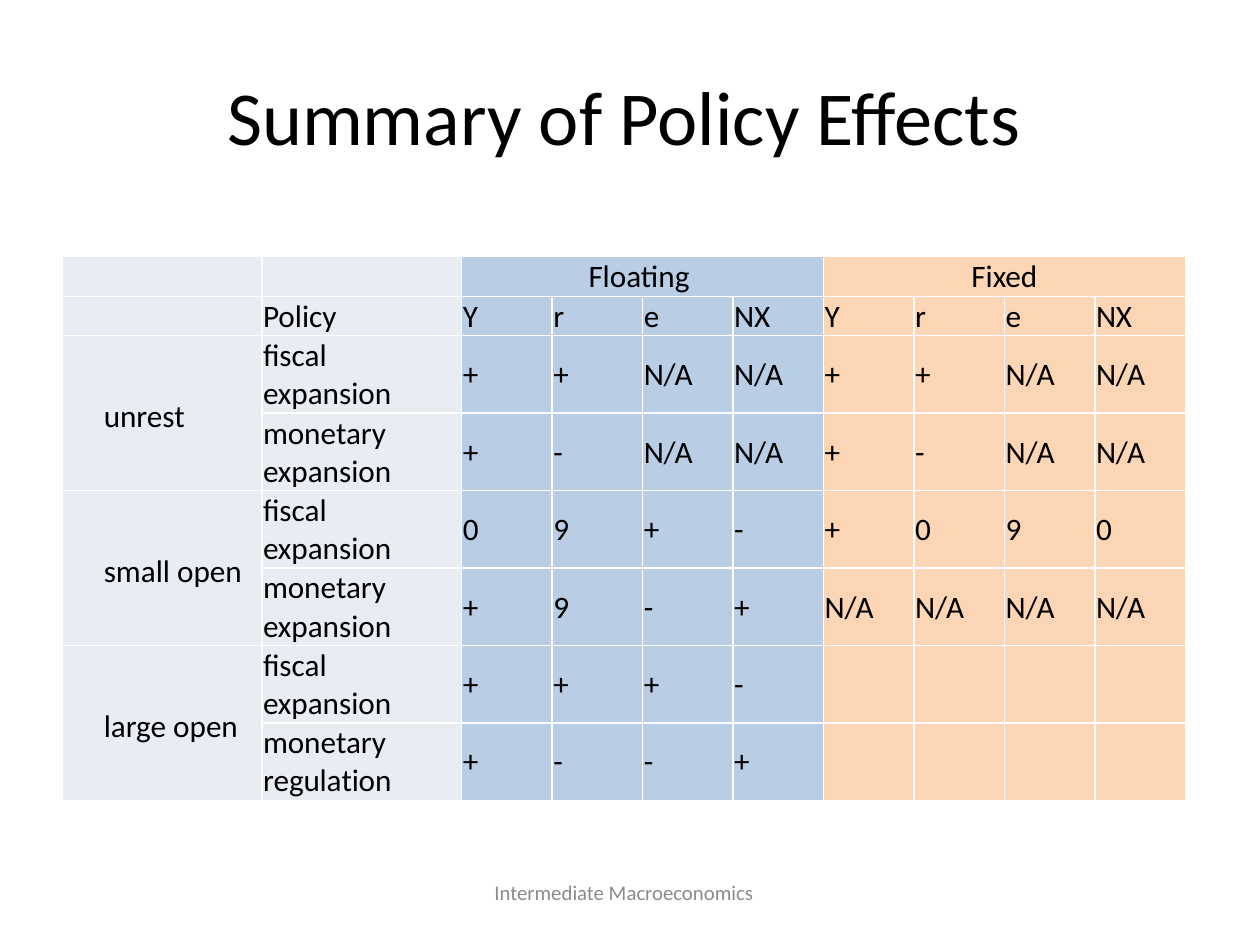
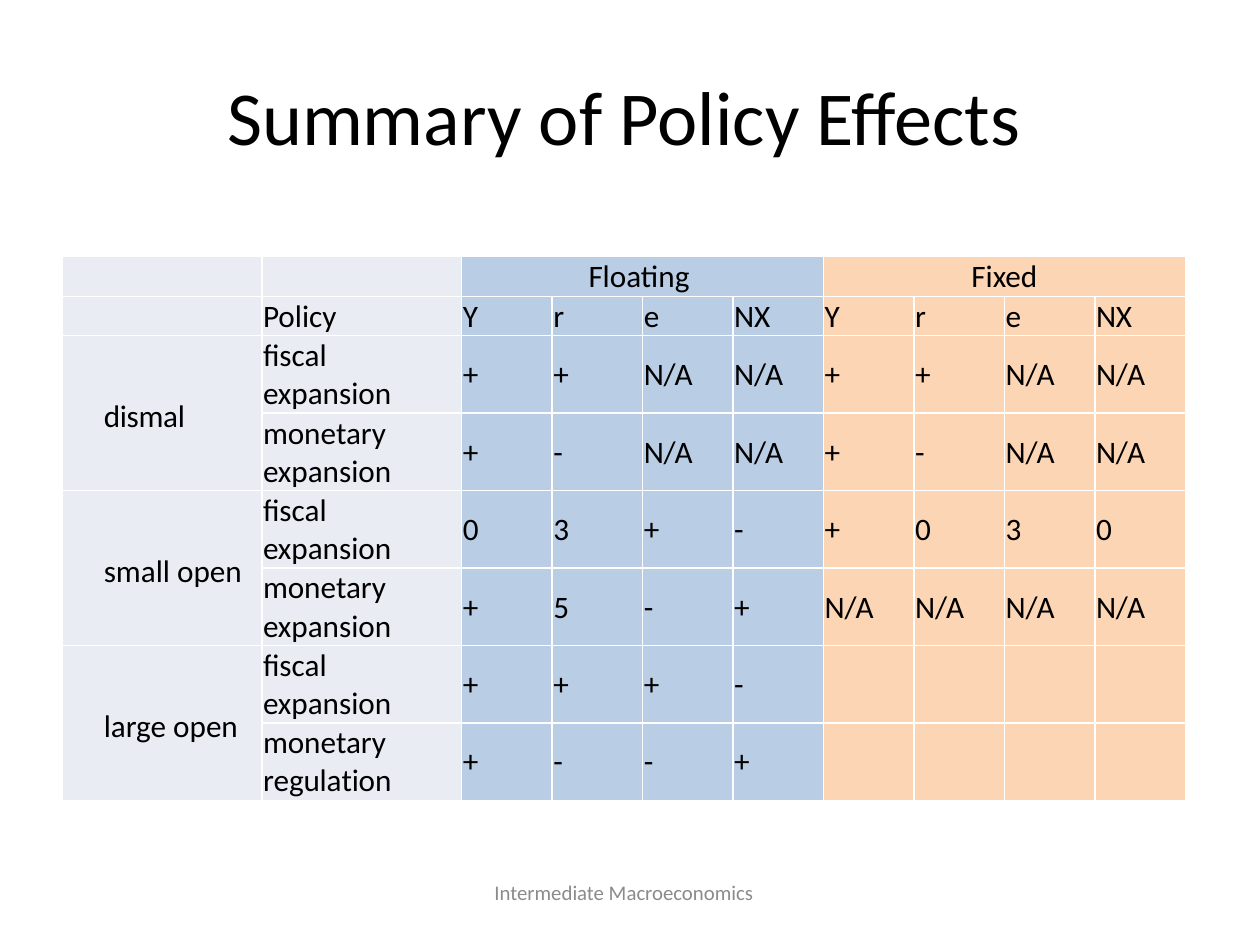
unrest: unrest -> dismal
9 at (561, 530): 9 -> 3
9 at (1013, 530): 9 -> 3
9 at (561, 608): 9 -> 5
